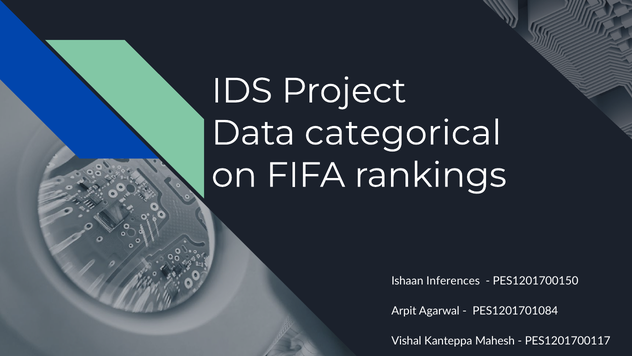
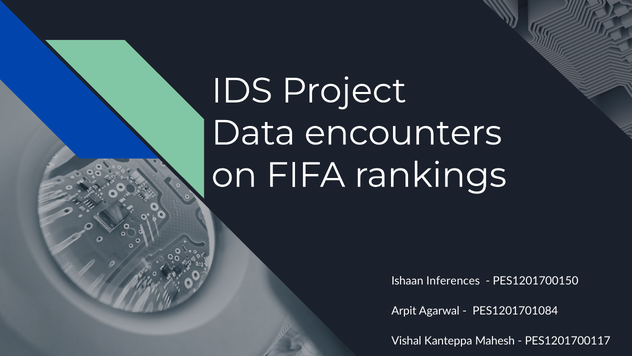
categorical: categorical -> encounters
